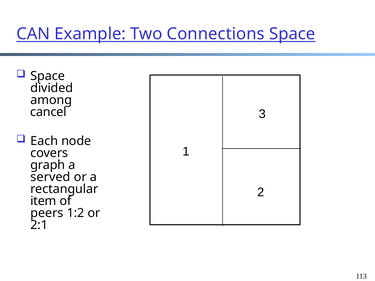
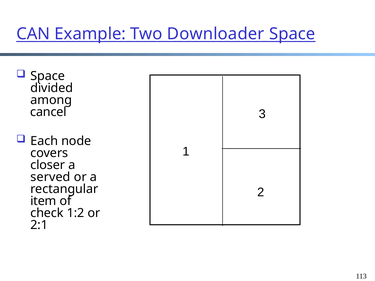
Connections: Connections -> Downloader
graph: graph -> closer
peers: peers -> check
